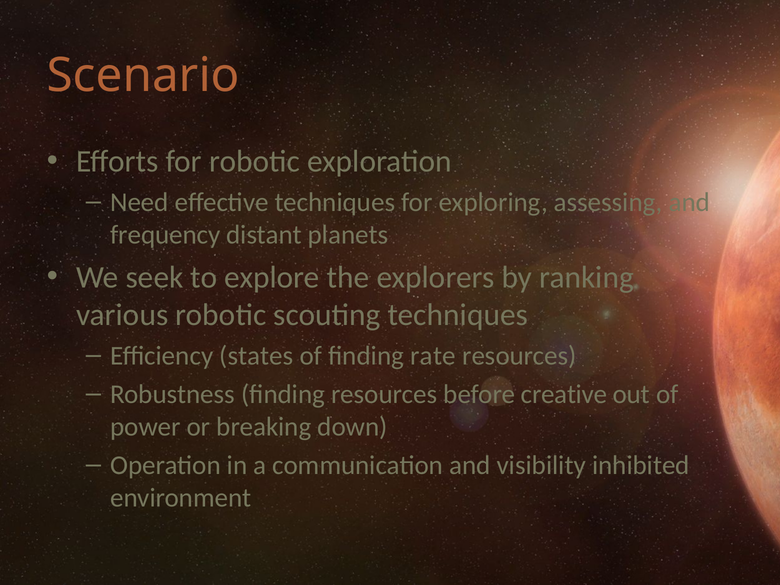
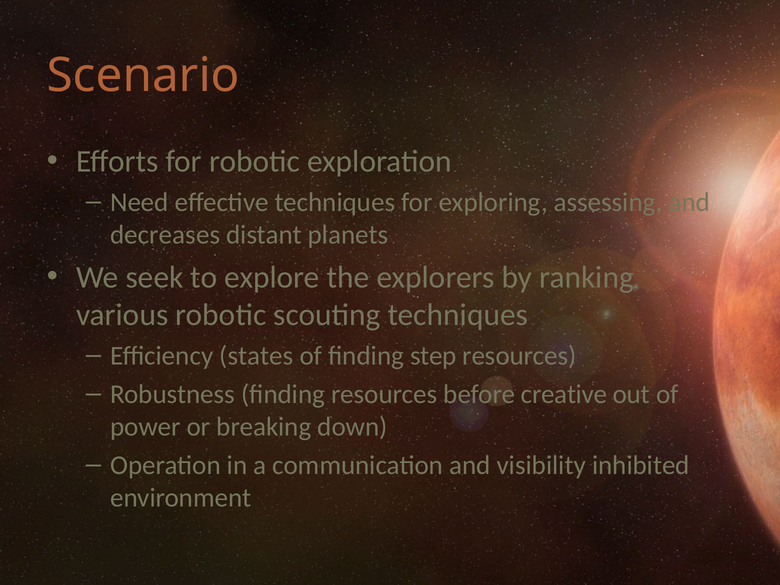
frequency: frequency -> decreases
rate: rate -> step
